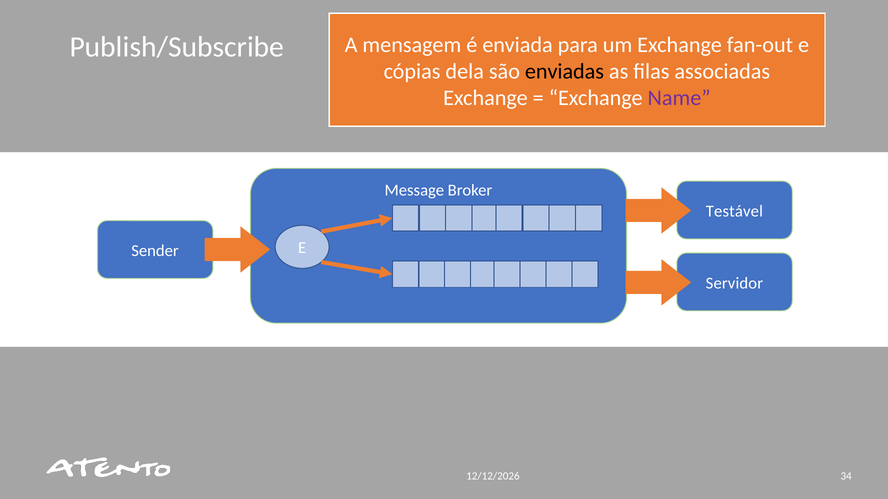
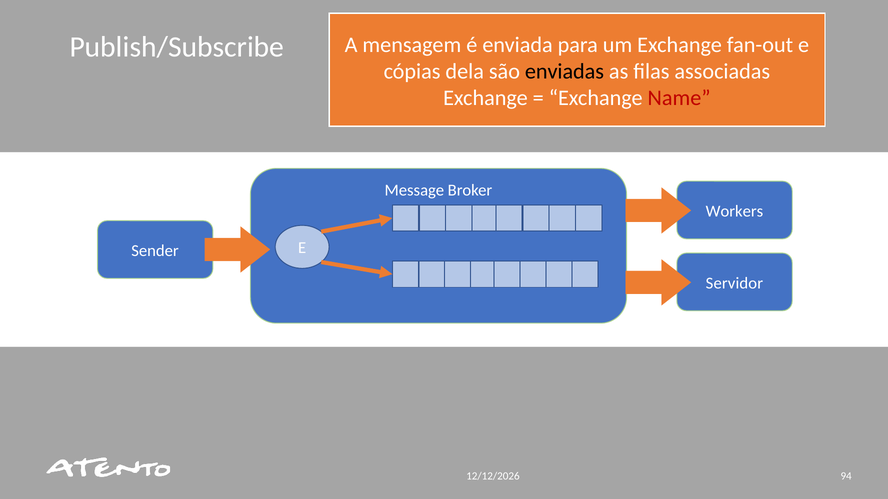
Name colour: purple -> red
Testável: Testável -> Workers
34: 34 -> 94
